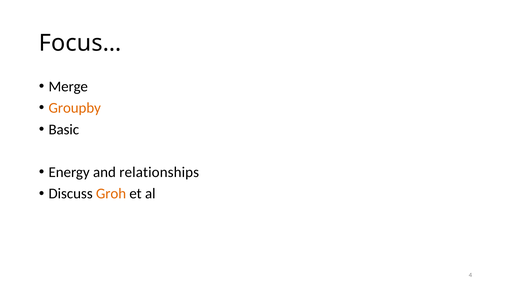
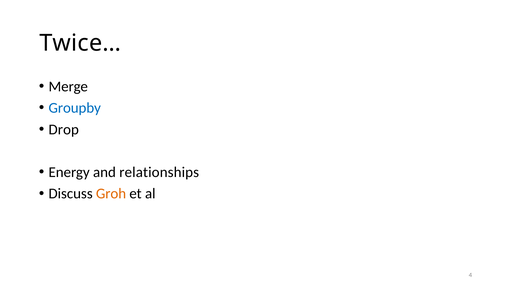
Focus…: Focus… -> Twice…
Groupby colour: orange -> blue
Basic: Basic -> Drop
